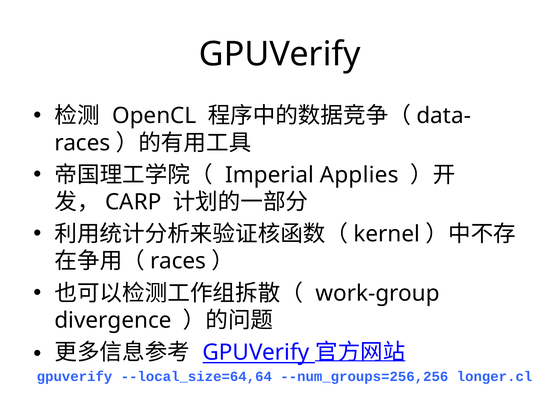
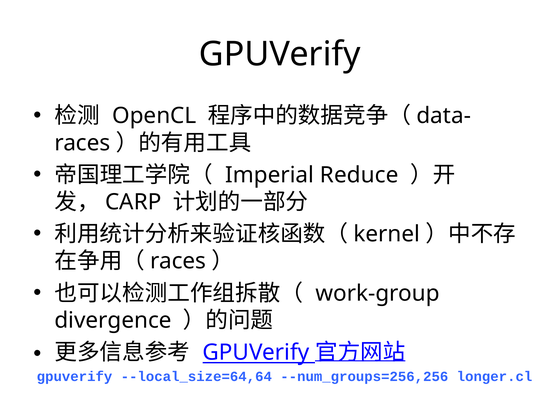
Applies: Applies -> Reduce
